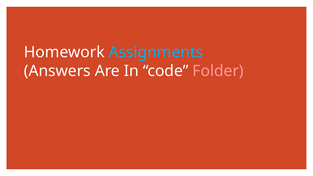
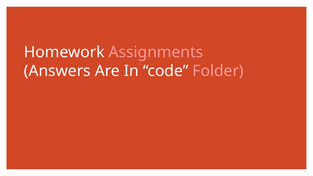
Assignments colour: light blue -> pink
